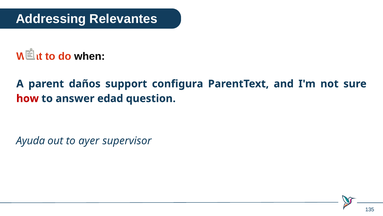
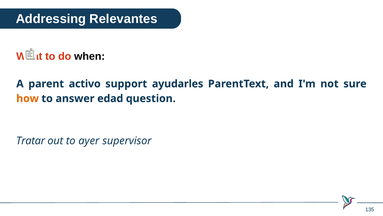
daños: daños -> activo
configura: configura -> ayudarles
how colour: red -> orange
Ayuda: Ayuda -> Tratar
